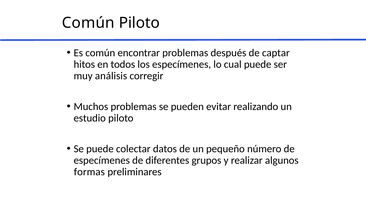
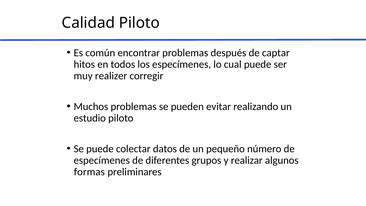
Común at (88, 23): Común -> Calidad
análisis: análisis -> realizer
